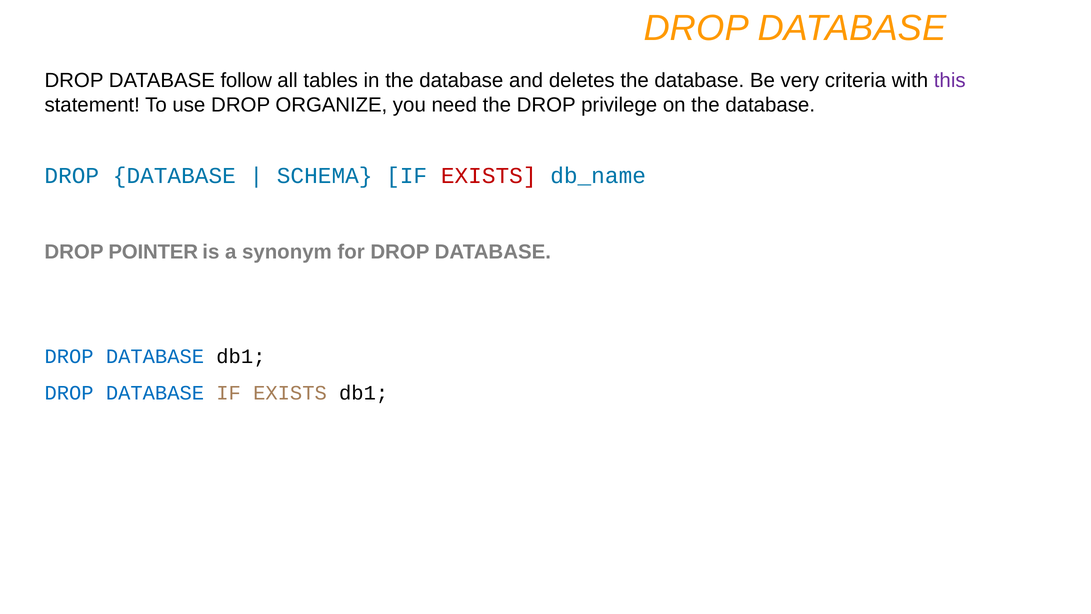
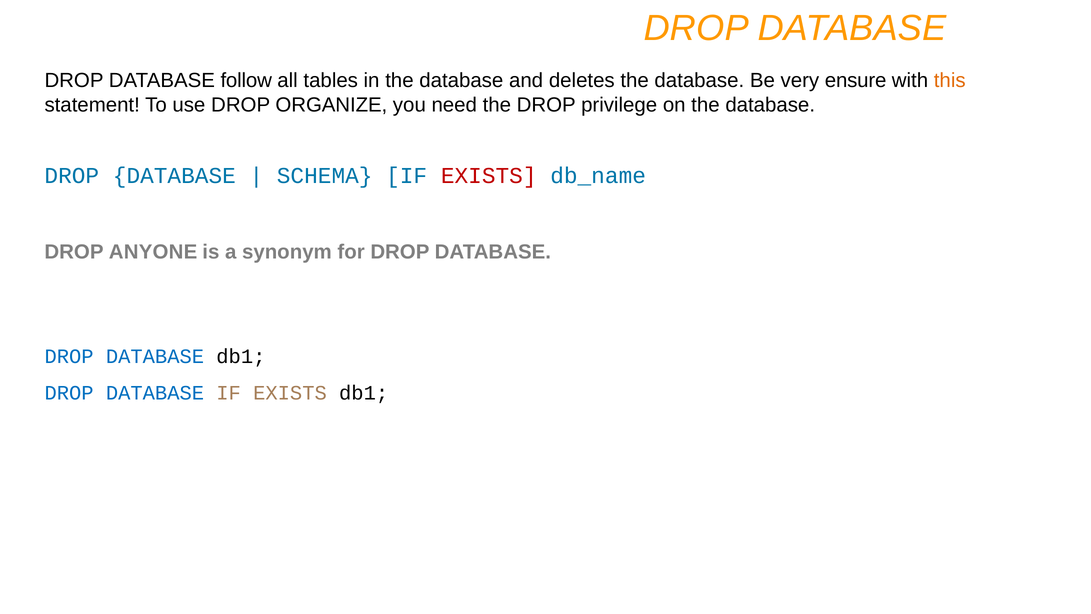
criteria: criteria -> ensure
this colour: purple -> orange
POINTER: POINTER -> ANYONE
